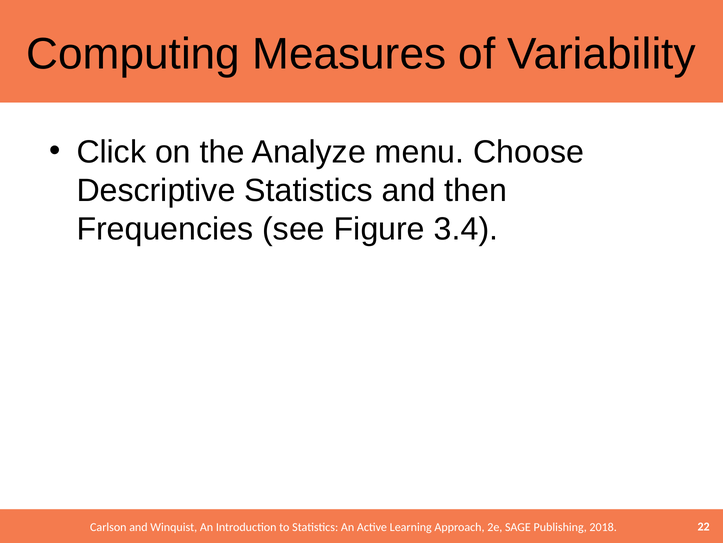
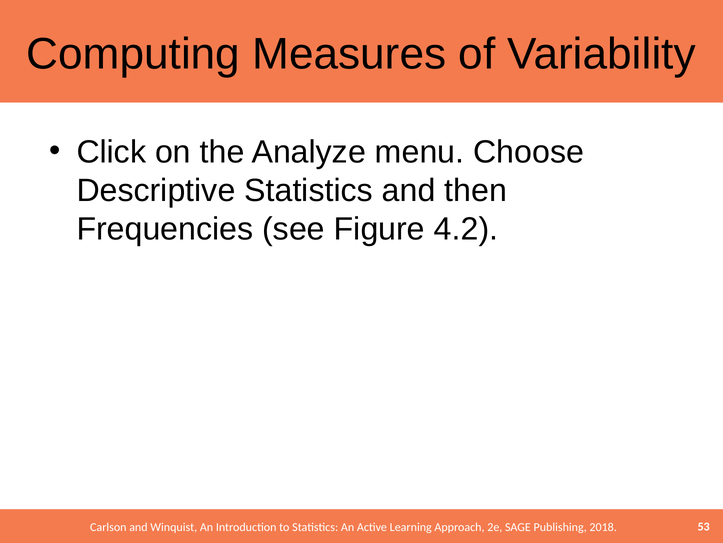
3.4: 3.4 -> 4.2
22: 22 -> 53
